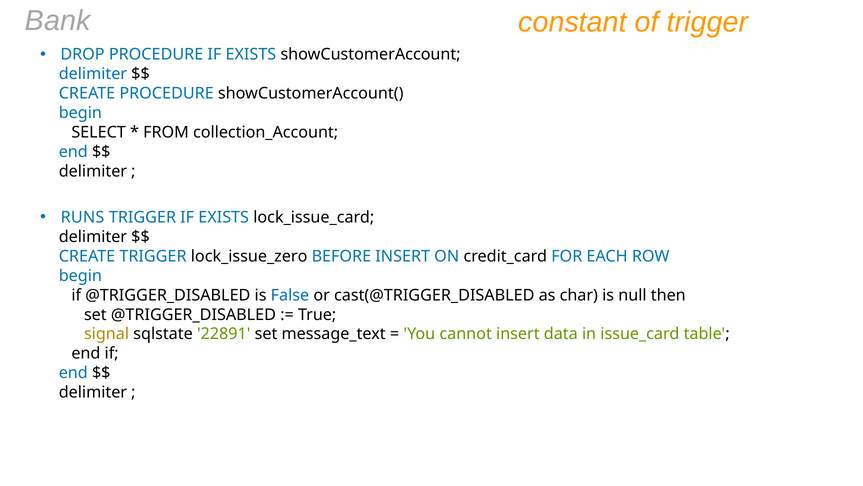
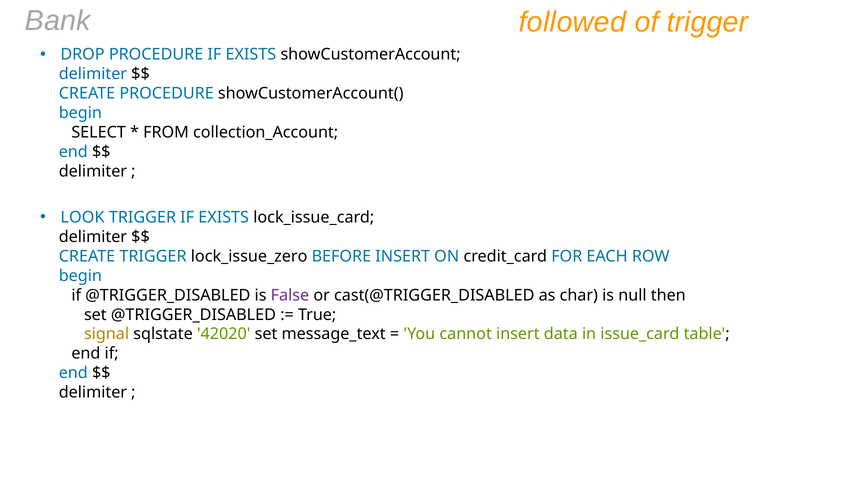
constant: constant -> followed
RUNS: RUNS -> LOOK
False colour: blue -> purple
22891: 22891 -> 42020
